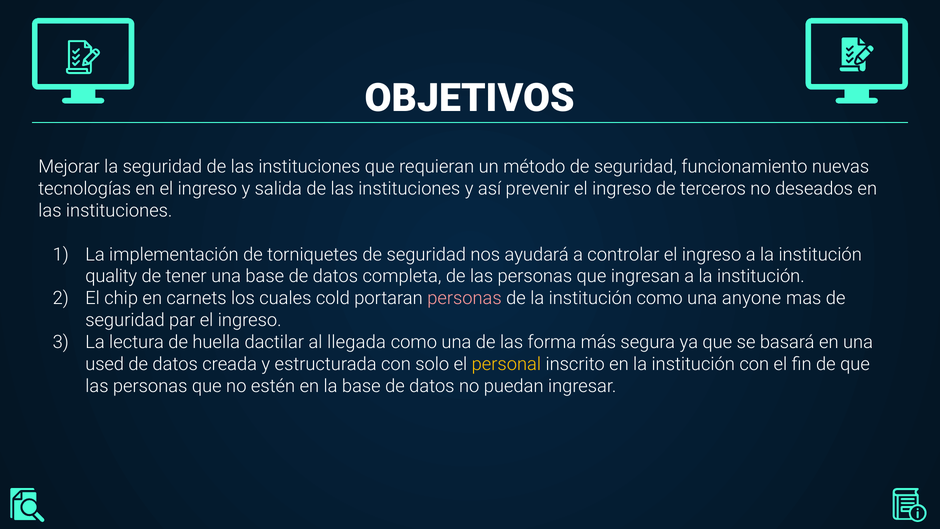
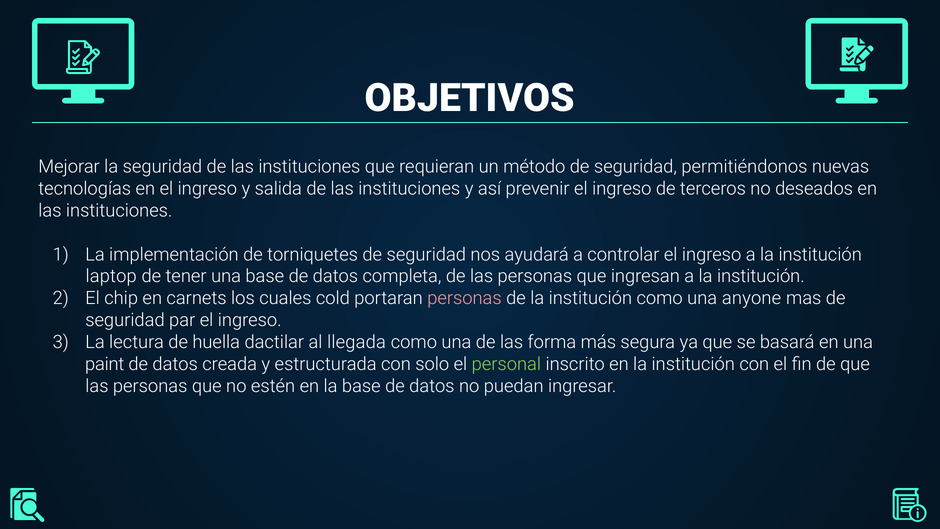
funcionamiento: funcionamiento -> permitiéndonos
quality: quality -> laptop
used: used -> paint
personal colour: yellow -> light green
